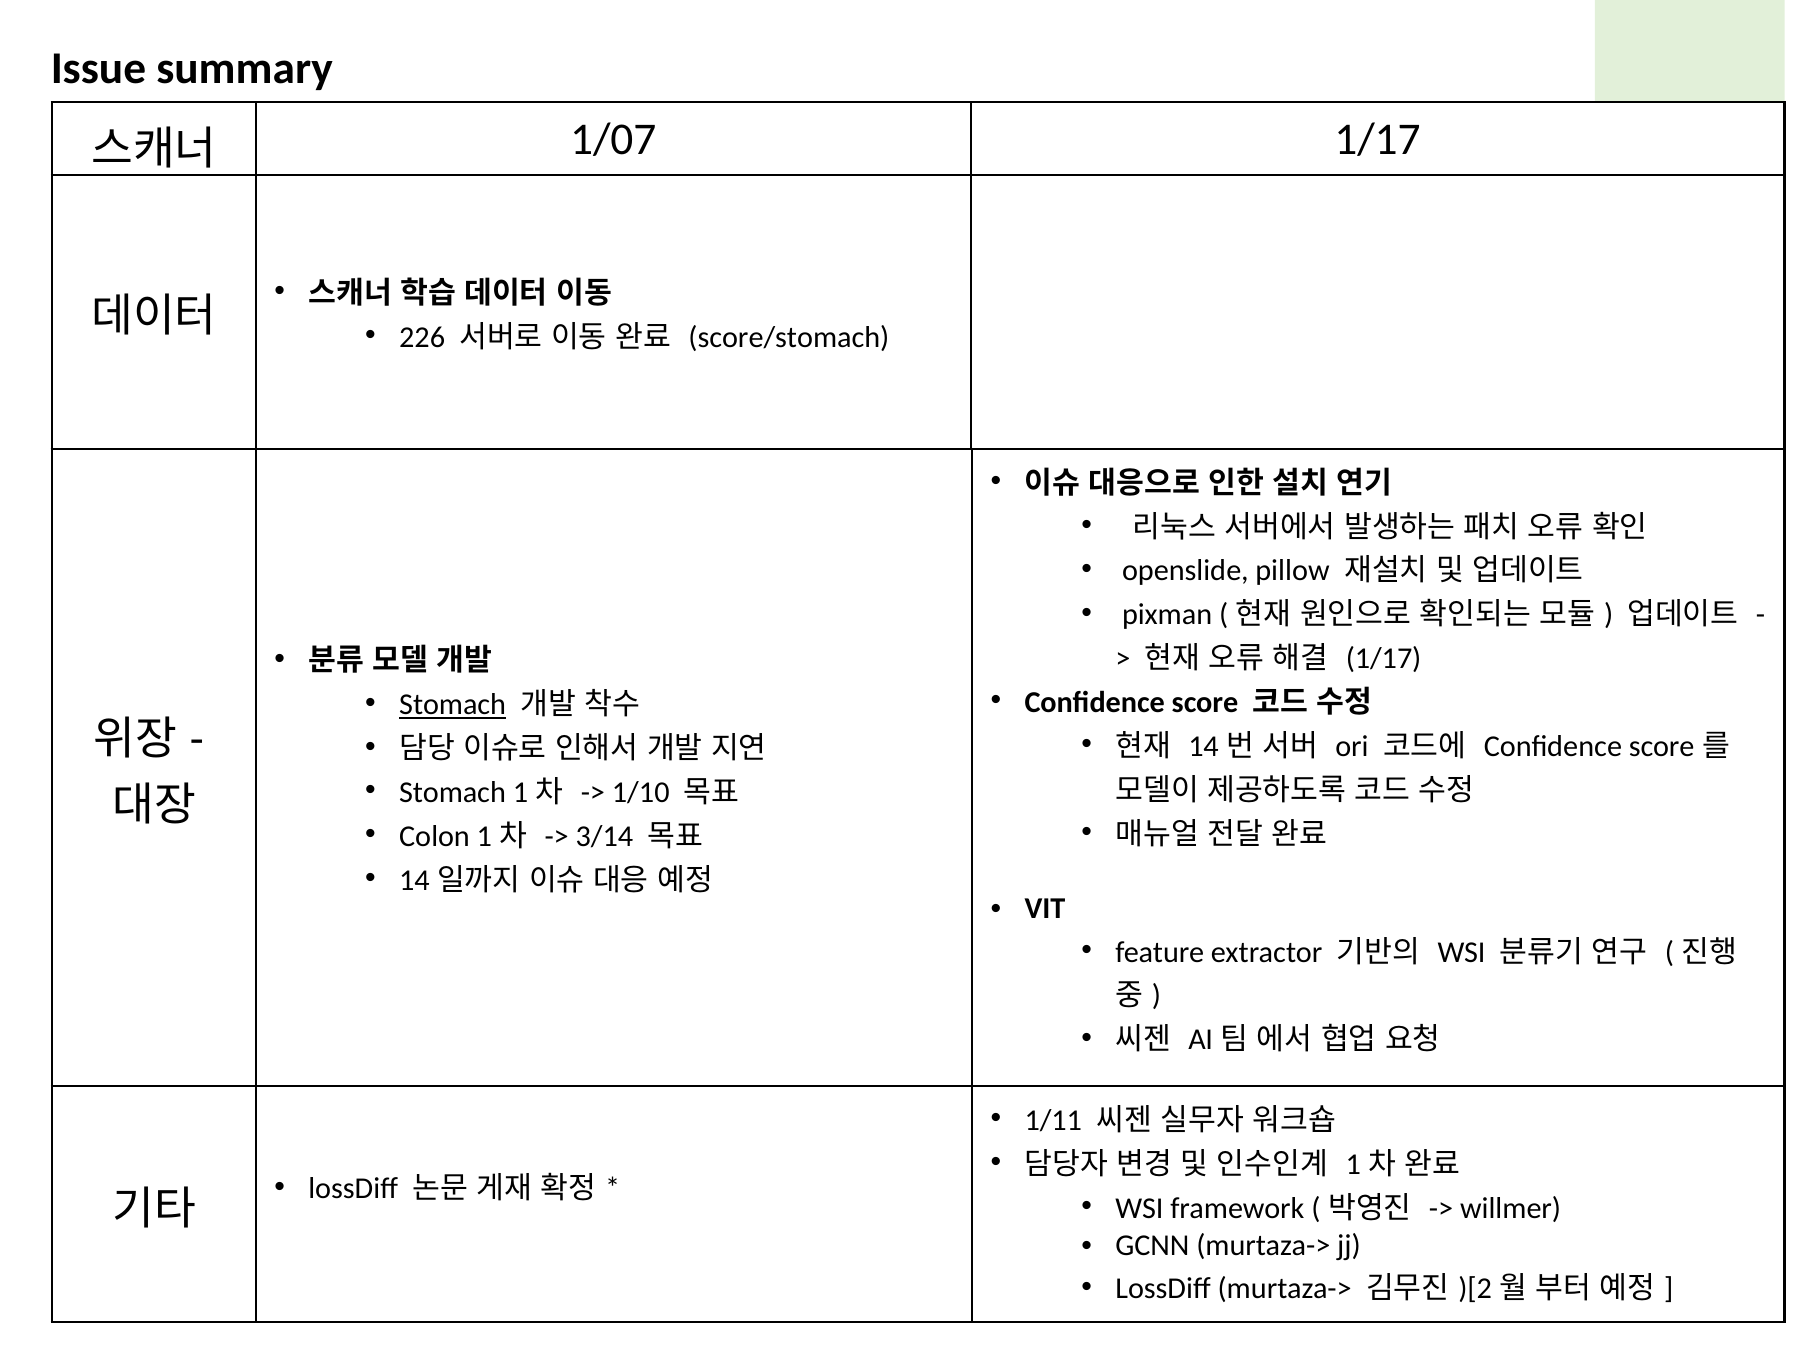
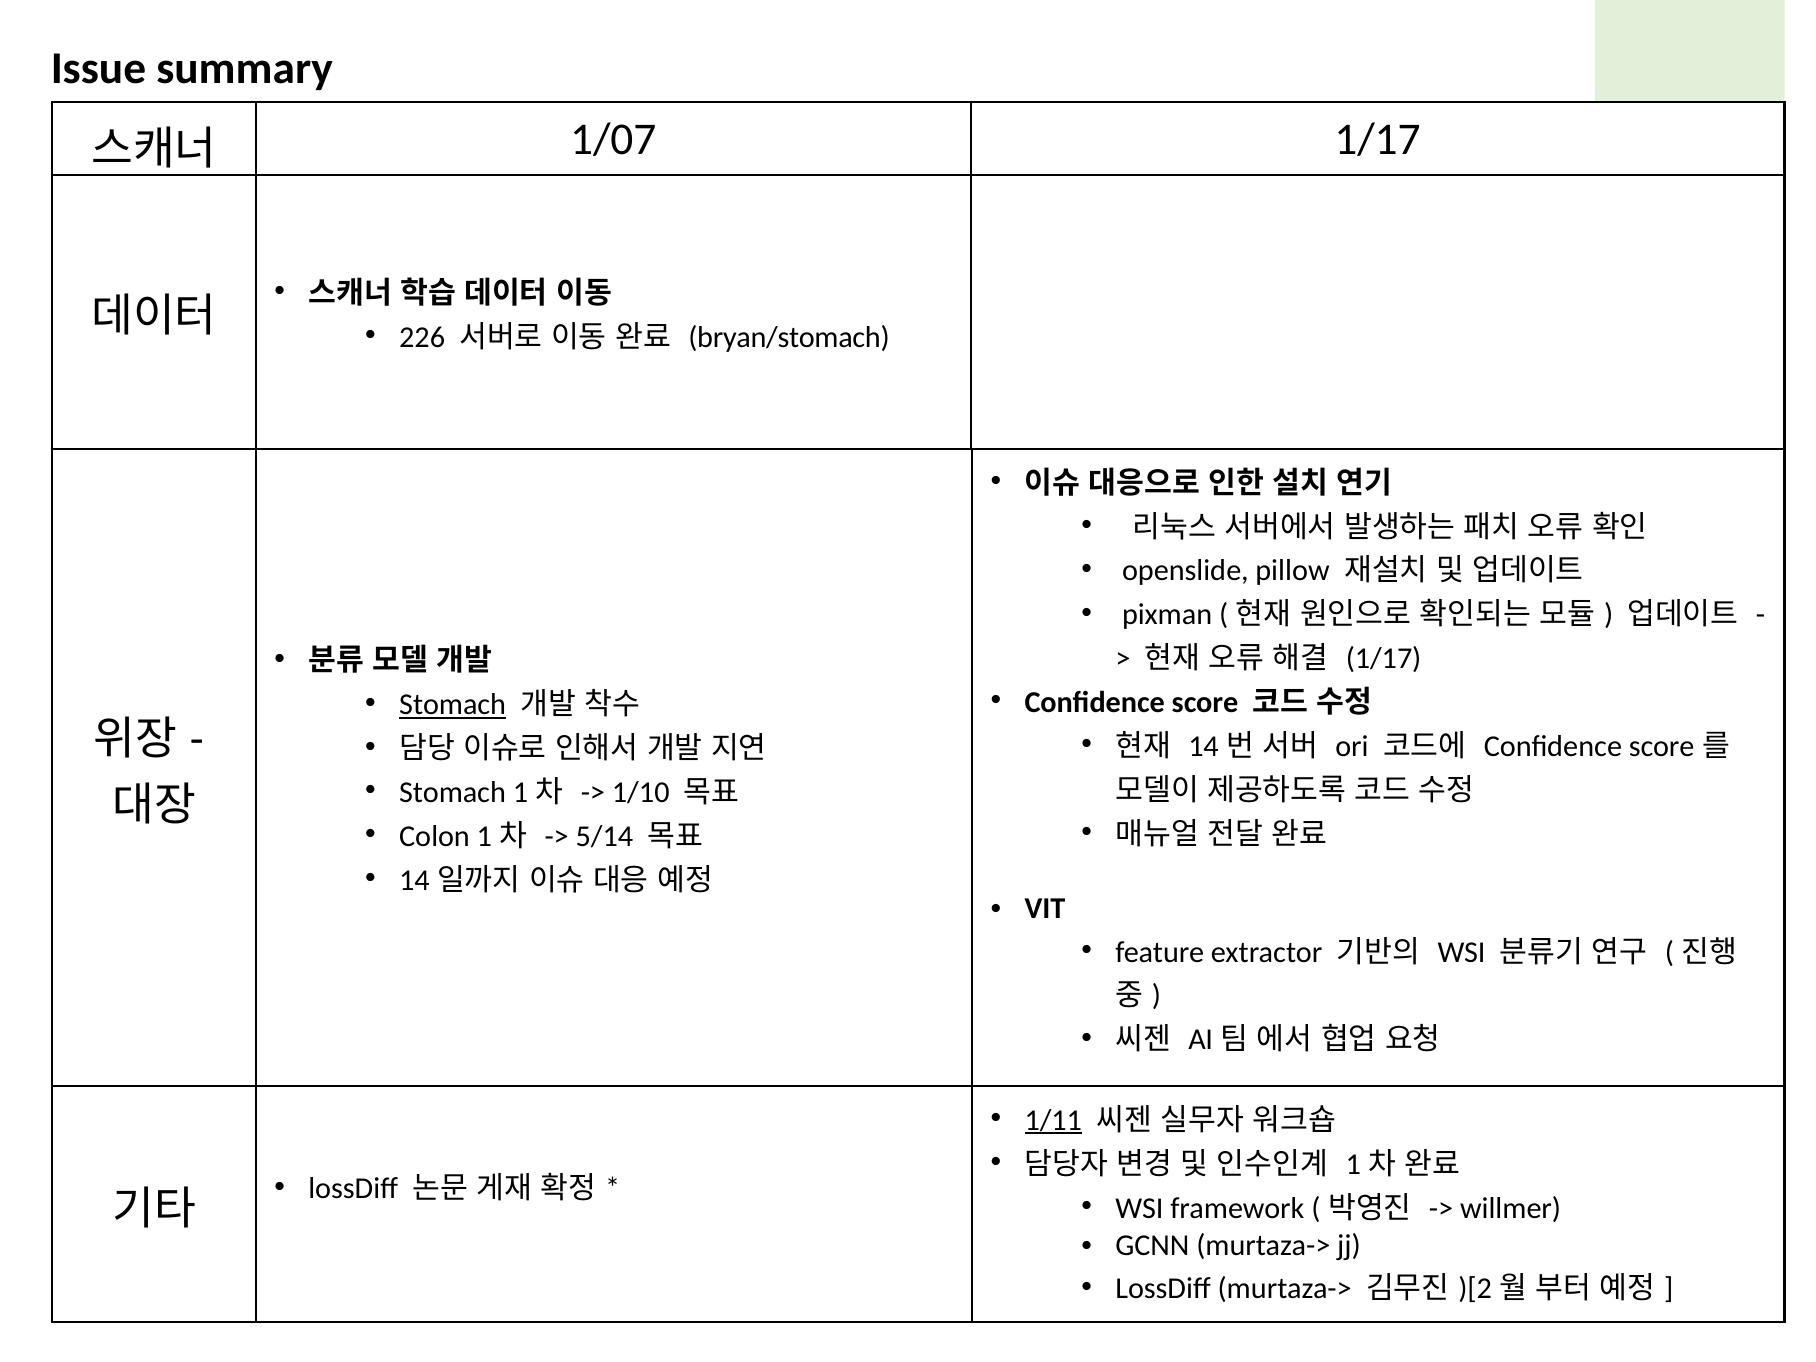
score/stomach: score/stomach -> bryan/stomach
3/14: 3/14 -> 5/14
1/11 underline: none -> present
